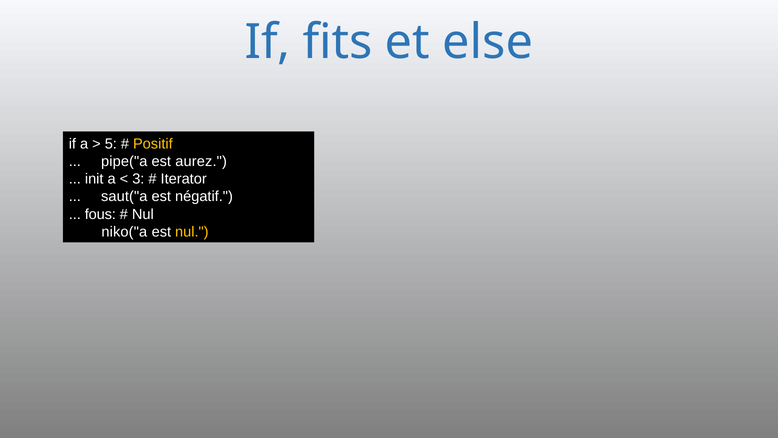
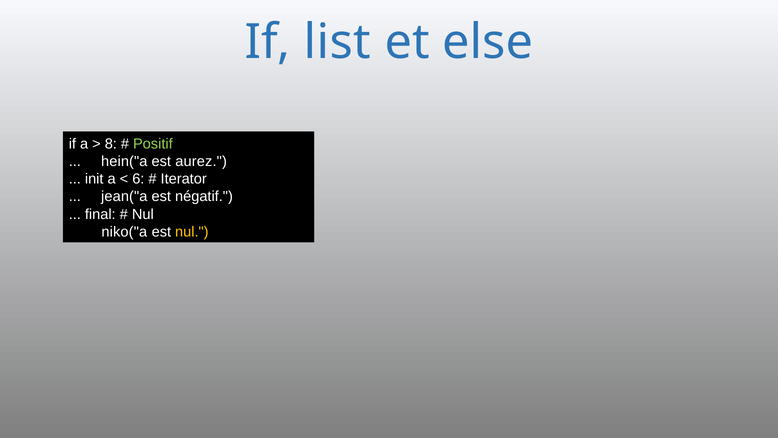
fits: fits -> list
5: 5 -> 8
Positif colour: yellow -> light green
pipe("a: pipe("a -> hein("a
3: 3 -> 6
saut("a: saut("a -> jean("a
fous: fous -> final
